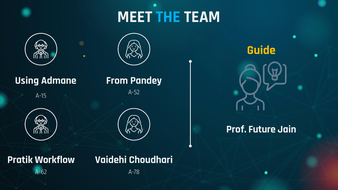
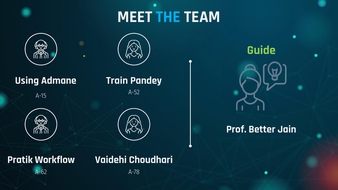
Guide colour: yellow -> light green
From: From -> Train
Future: Future -> Better
